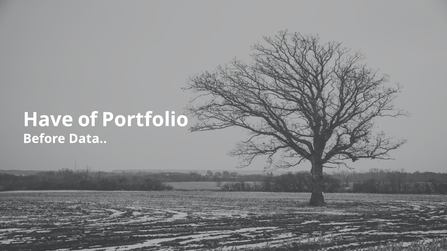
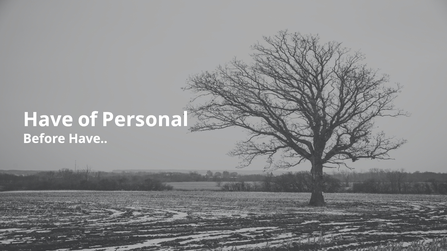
Portfolio: Portfolio -> Personal
Before Data: Data -> Have
